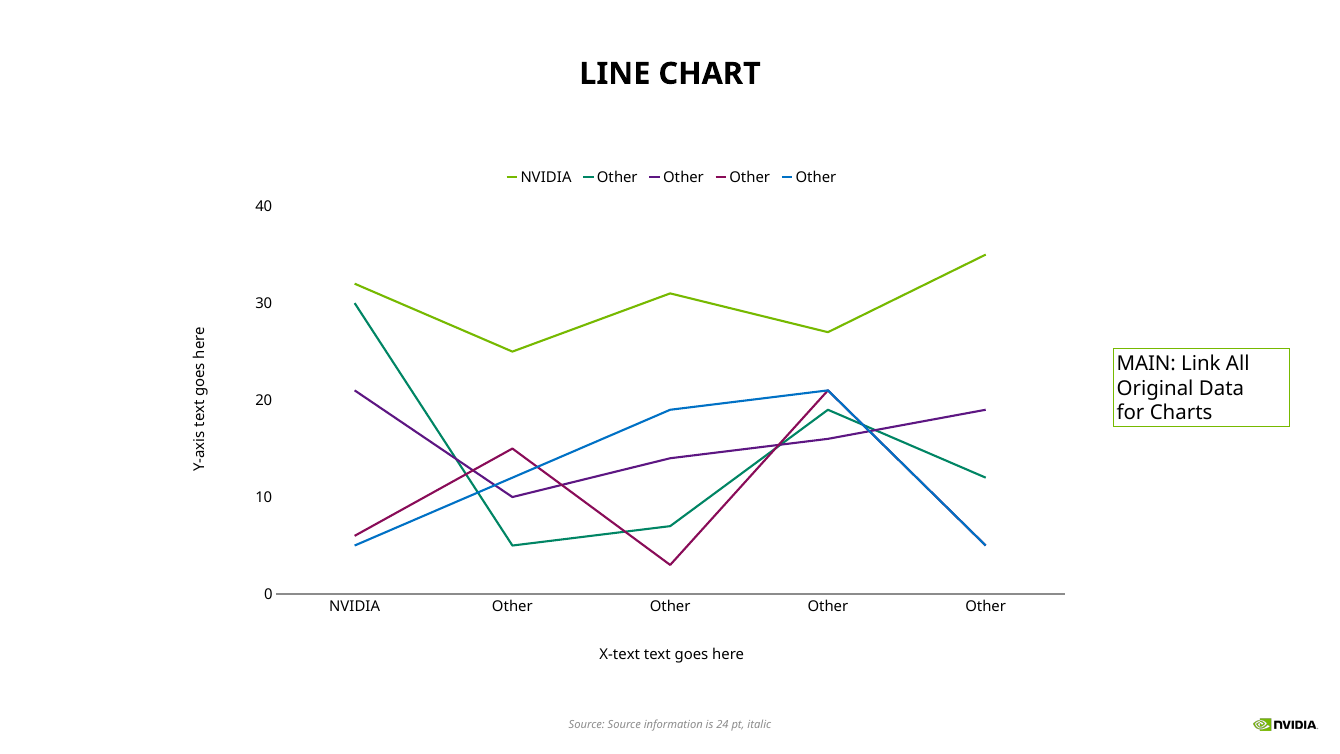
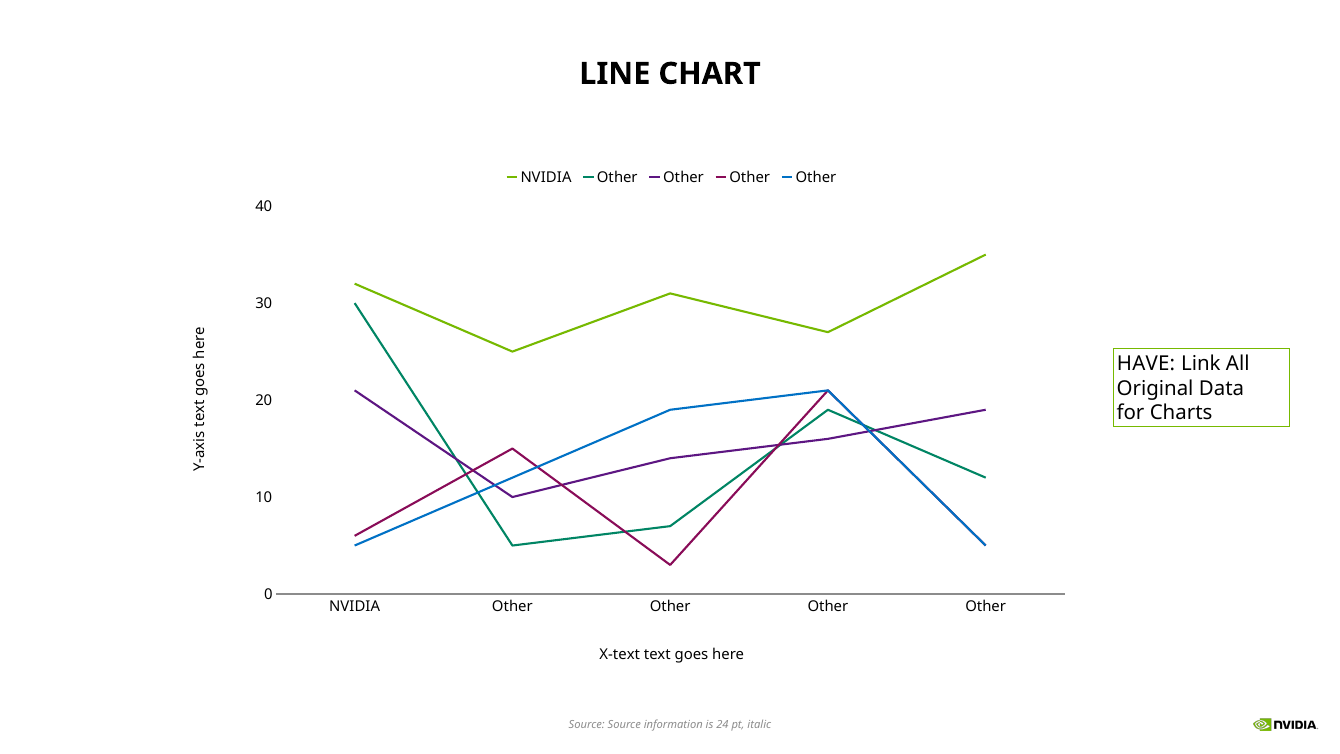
MAIN: MAIN -> HAVE
